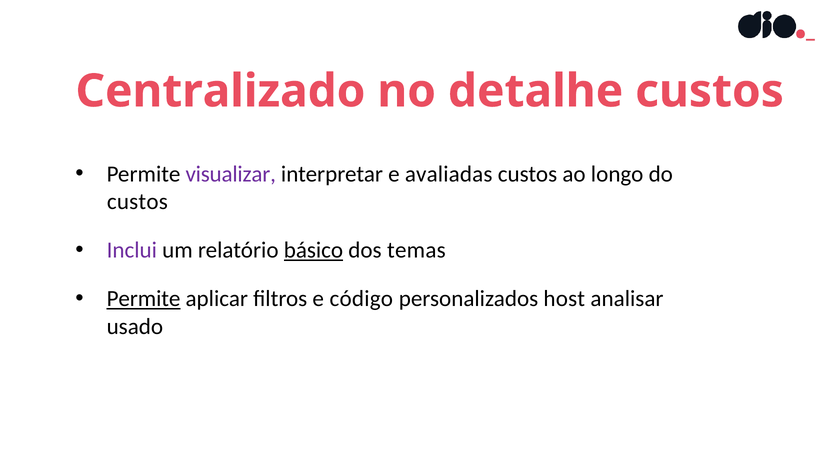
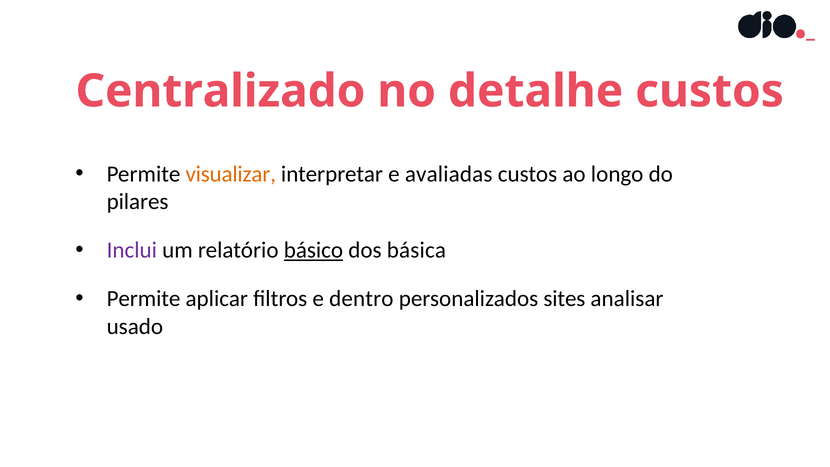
visualizar colour: purple -> orange
custos at (137, 202): custos -> pilares
temas: temas -> básica
Permite at (144, 299) underline: present -> none
código: código -> dentro
host: host -> sites
